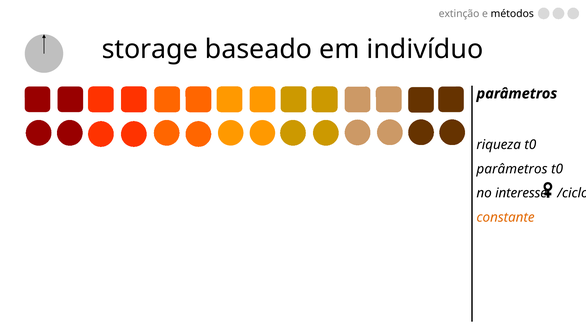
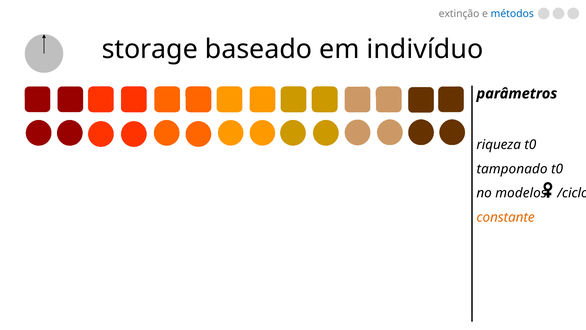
métodos colour: black -> blue
parâmetros at (512, 169): parâmetros -> tamponado
interesse: interesse -> modelos
